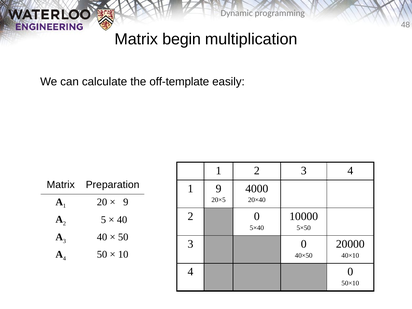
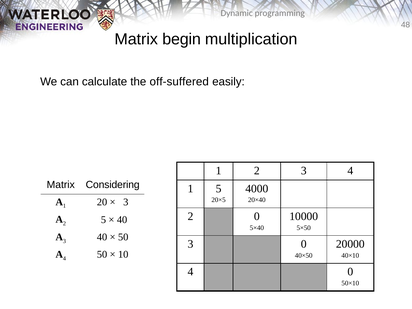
off-template: off-template -> off-suffered
Preparation: Preparation -> Considering
1 9: 9 -> 5
9 at (126, 202): 9 -> 3
